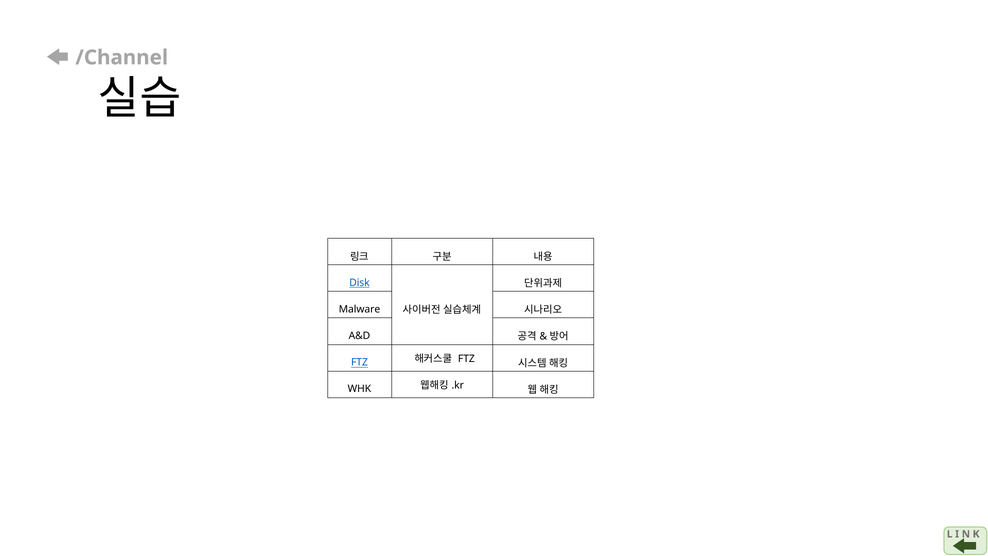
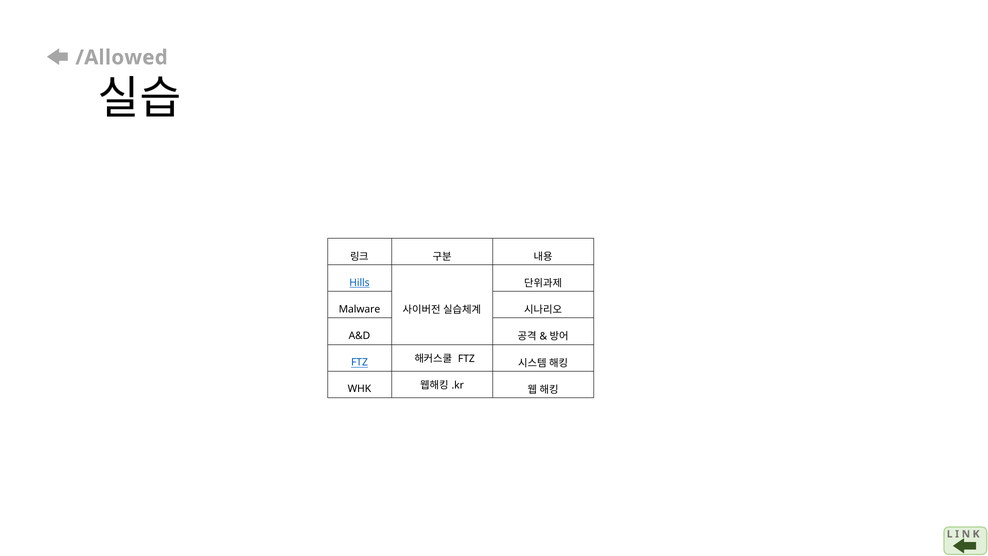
/Channel: /Channel -> /Allowed
Disk: Disk -> Hills
